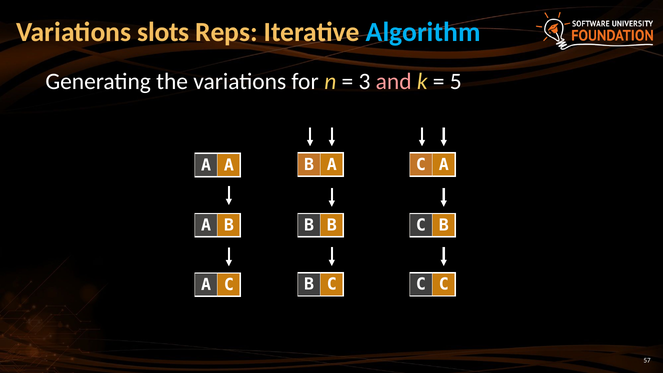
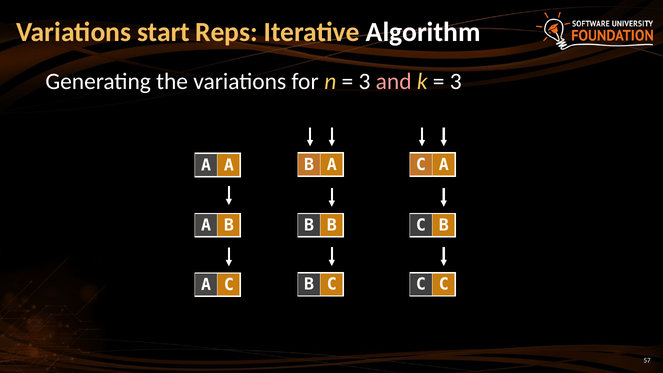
slots: slots -> start
Algorithm colour: light blue -> white
5 at (456, 82): 5 -> 3
